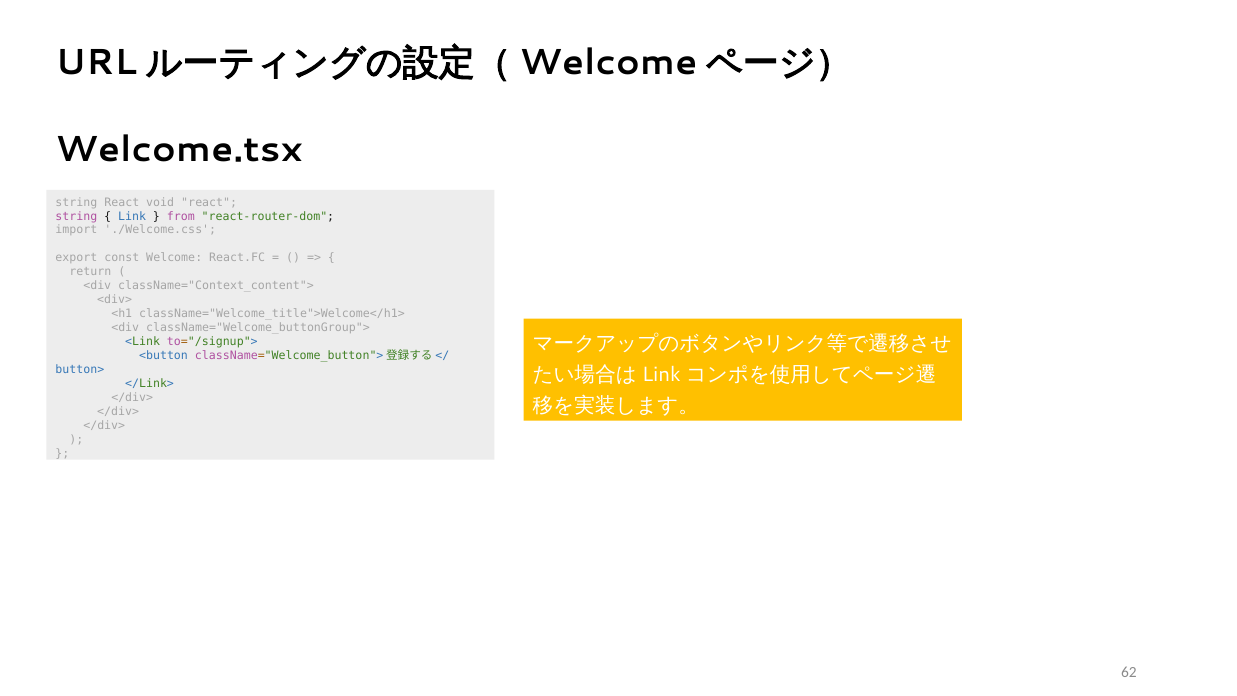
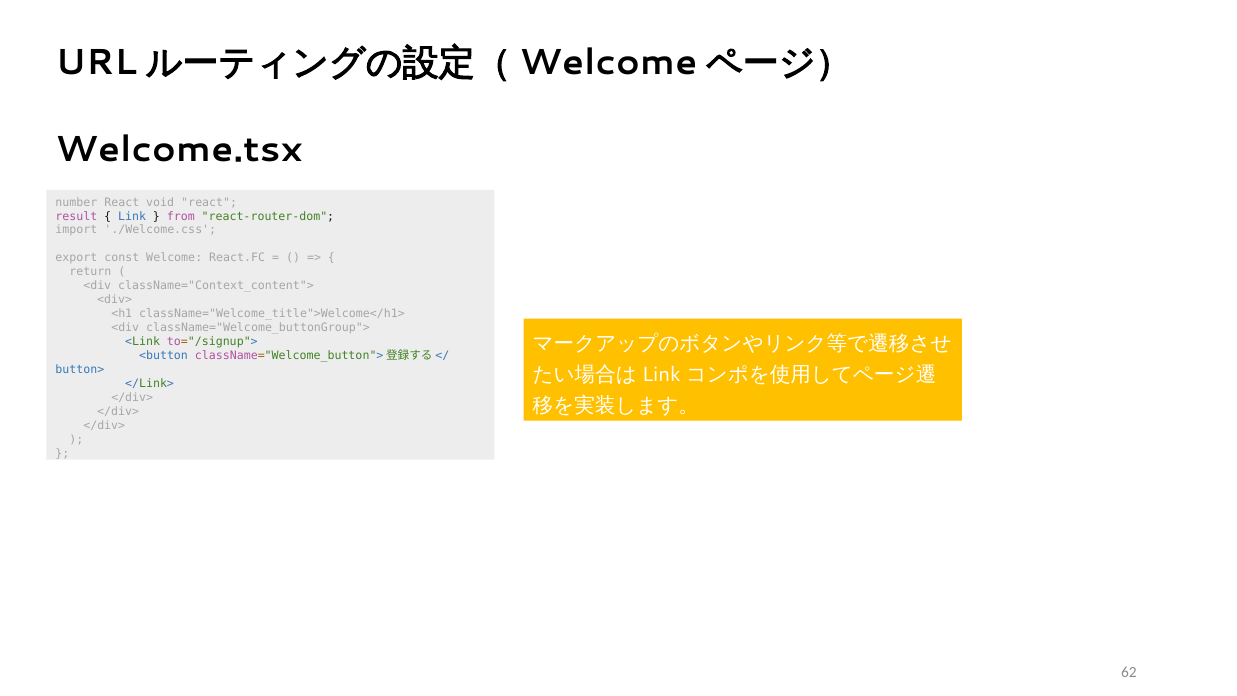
string at (76, 202): string -> number
string at (76, 216): string -> result
